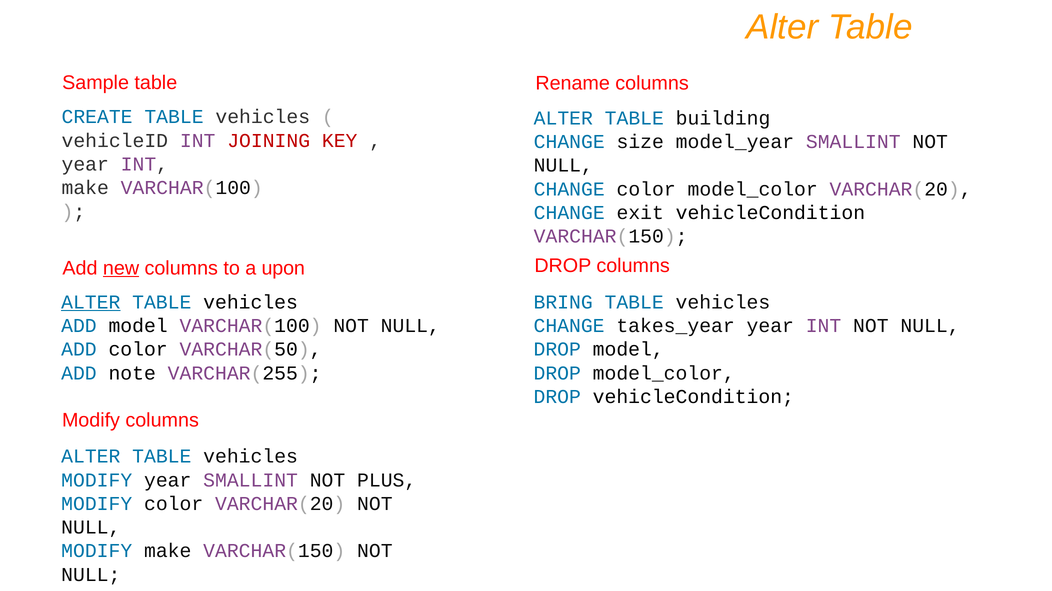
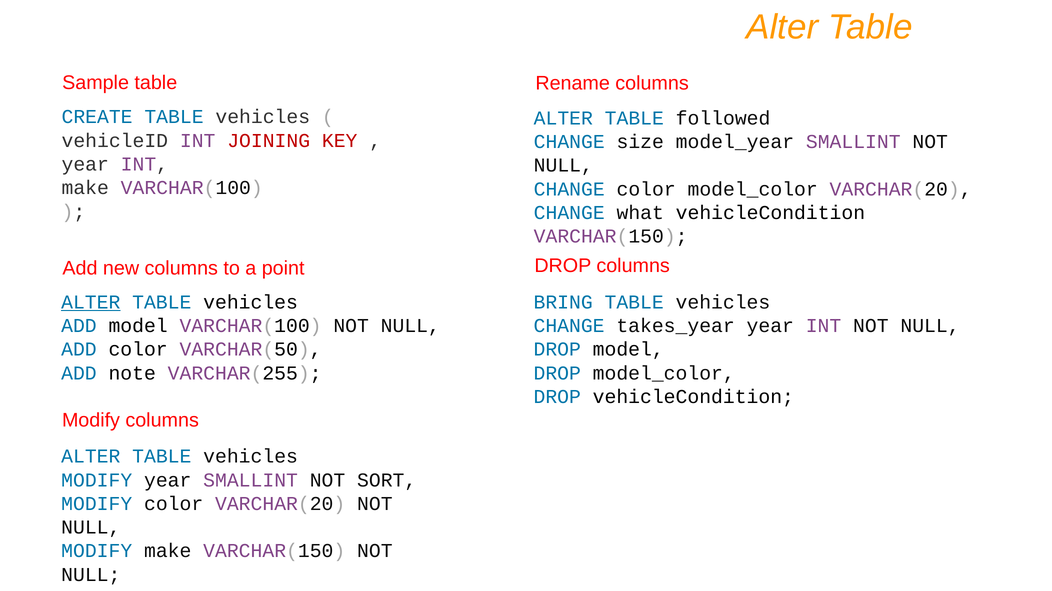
building: building -> followed
exit: exit -> what
new underline: present -> none
upon: upon -> point
PLUS: PLUS -> SORT
